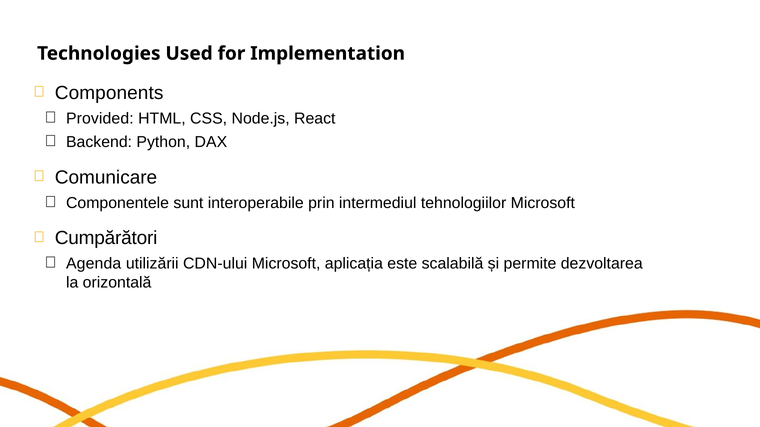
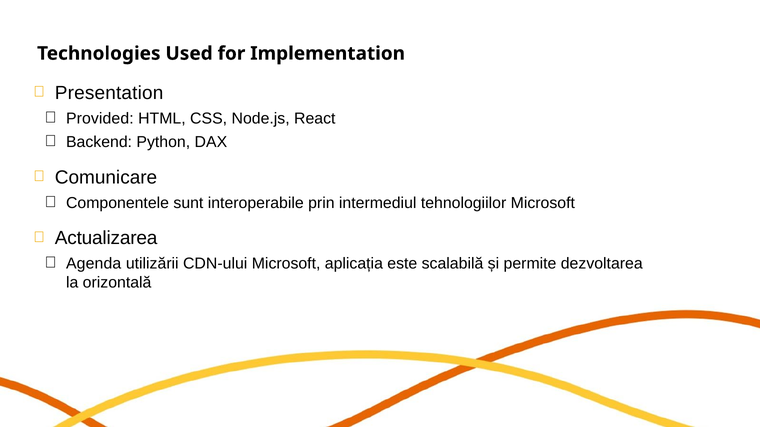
Components: Components -> Presentation
Cumpărători: Cumpărători -> Actualizarea
